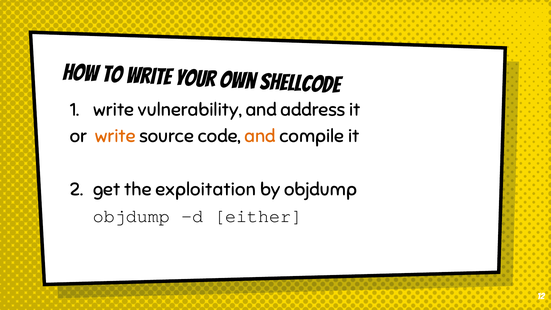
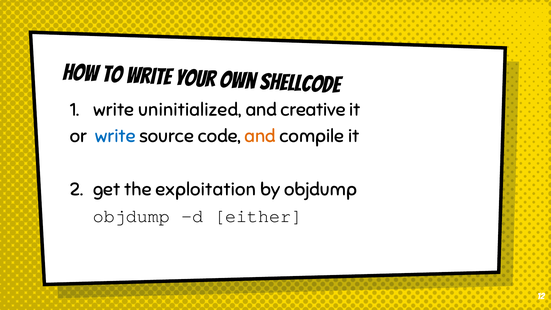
vulnerability: vulnerability -> uninitialized
address: address -> creative
write at (115, 136) colour: orange -> blue
